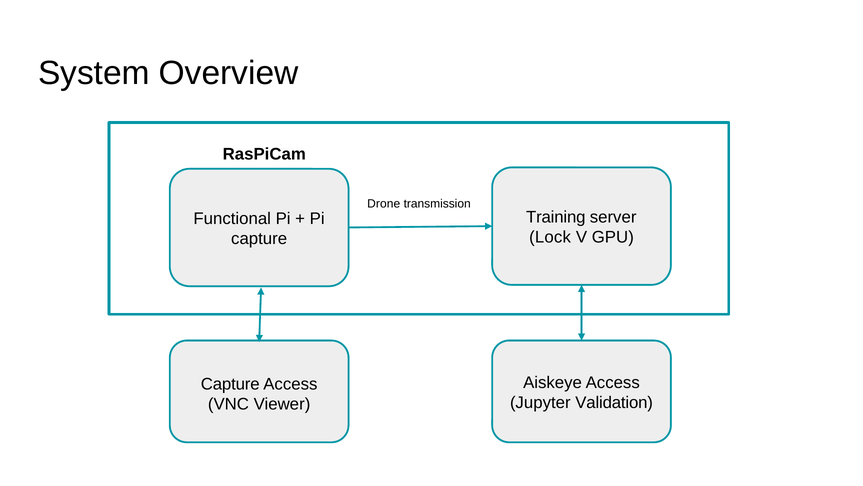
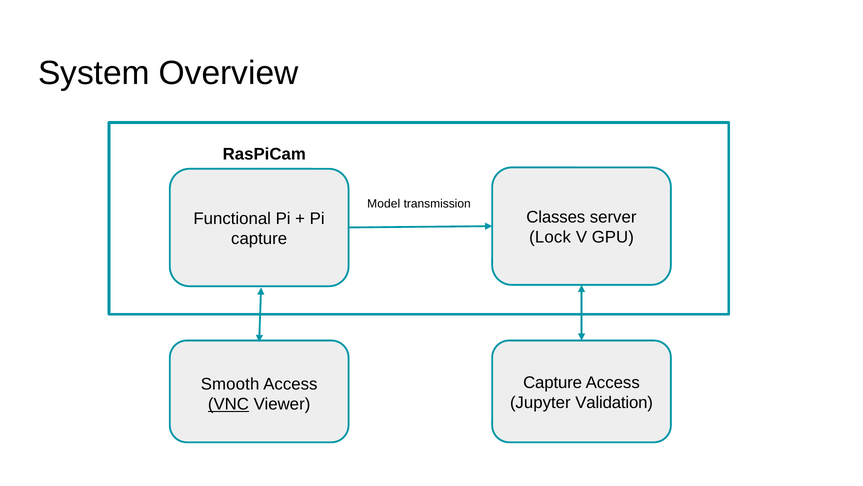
Drone: Drone -> Model
Training: Training -> Classes
Aiskeye at (553, 382): Aiskeye -> Capture
Capture at (230, 384): Capture -> Smooth
VNC underline: none -> present
